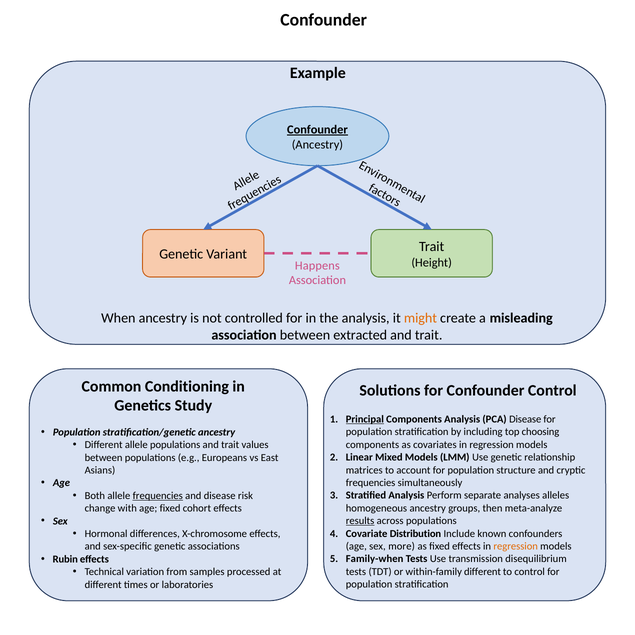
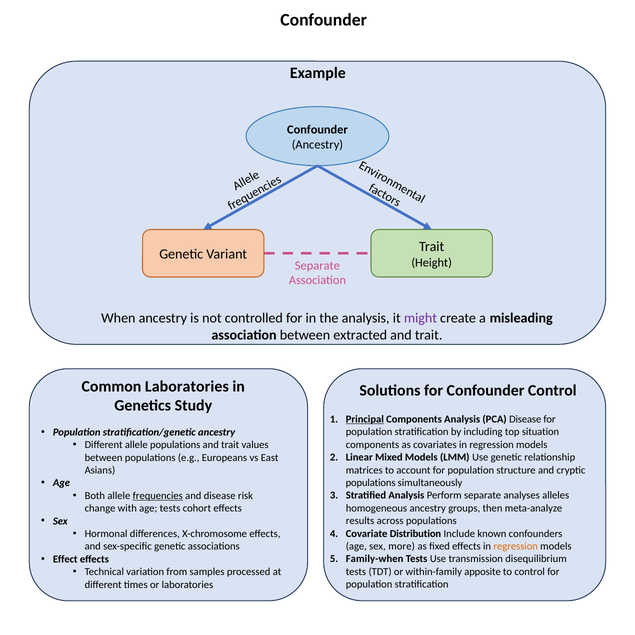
Confounder at (317, 130) underline: present -> none
Happens at (317, 266): Happens -> Separate
might colour: orange -> purple
Common Conditioning: Conditioning -> Laboratories
choosing: choosing -> situation
frequencies at (371, 483): frequencies -> populations
age fixed: fixed -> tests
results underline: present -> none
Rubin: Rubin -> Effect
within-family different: different -> apposite
